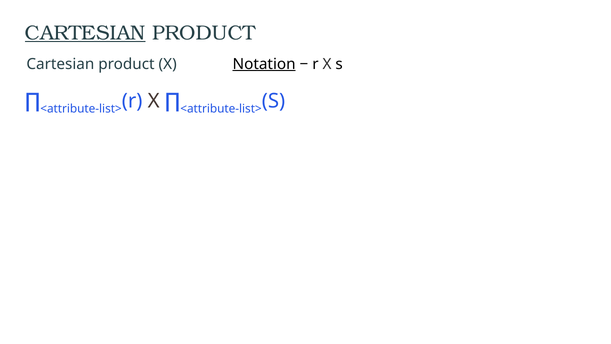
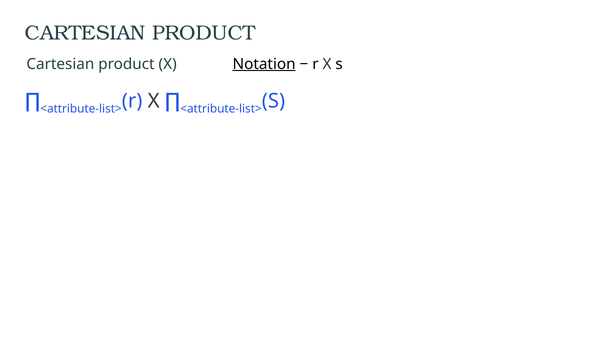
CARTESIAN at (85, 33) underline: present -> none
